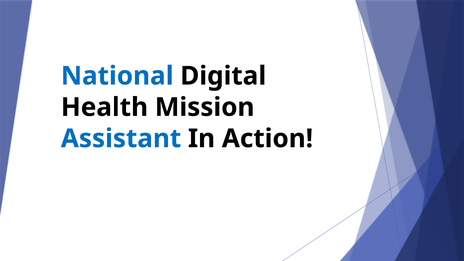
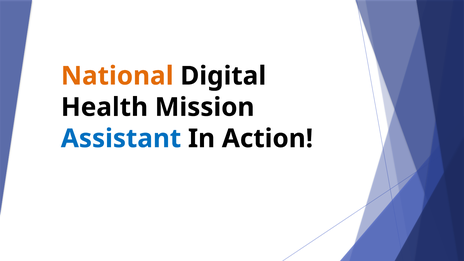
National colour: blue -> orange
